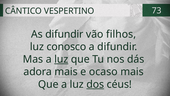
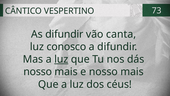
filhos: filhos -> canta
adora at (38, 72): adora -> nosso
e ocaso: ocaso -> nosso
dos underline: present -> none
